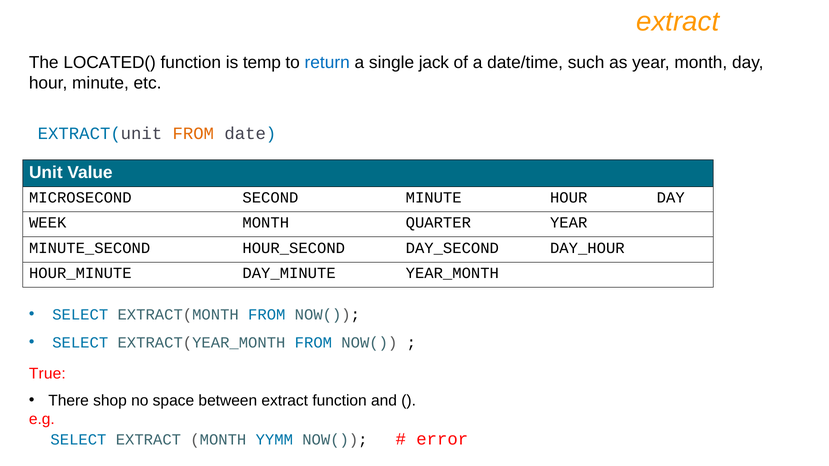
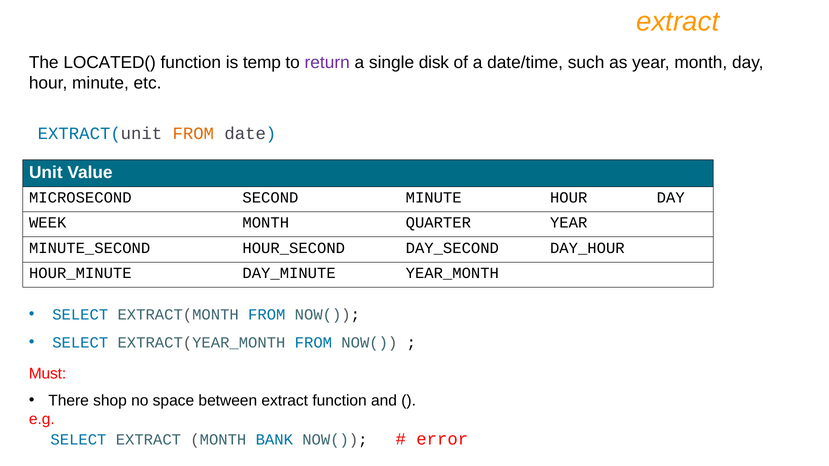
return colour: blue -> purple
jack: jack -> disk
True: True -> Must
YYMM: YYMM -> BANK
